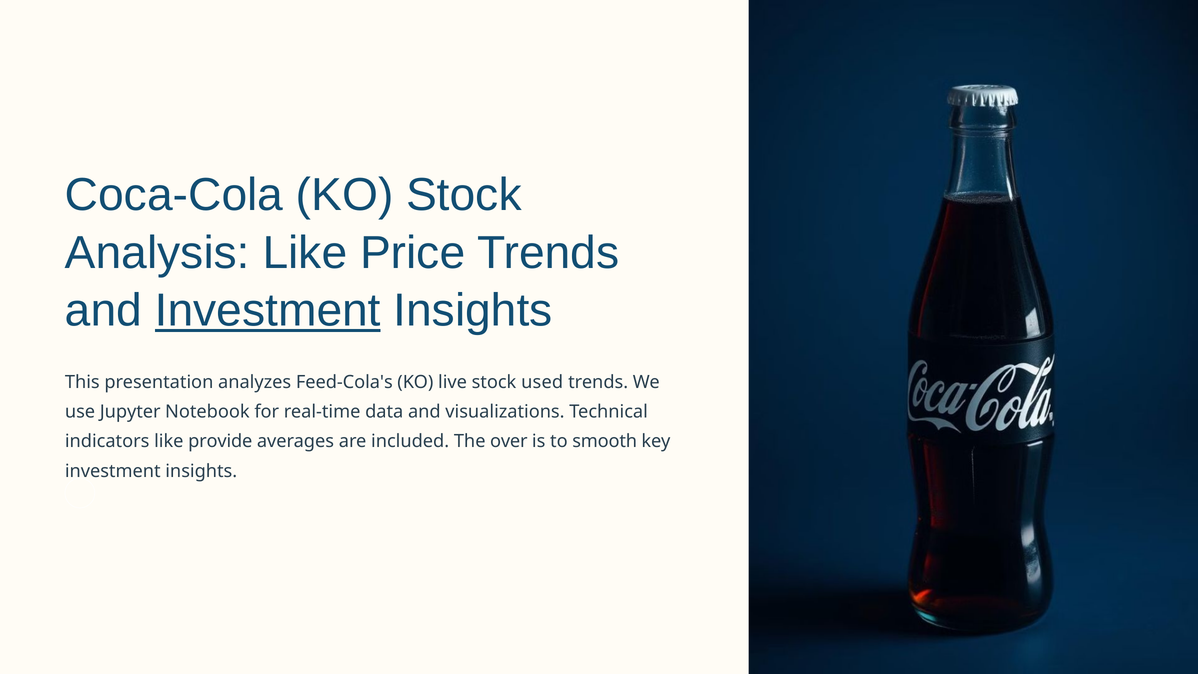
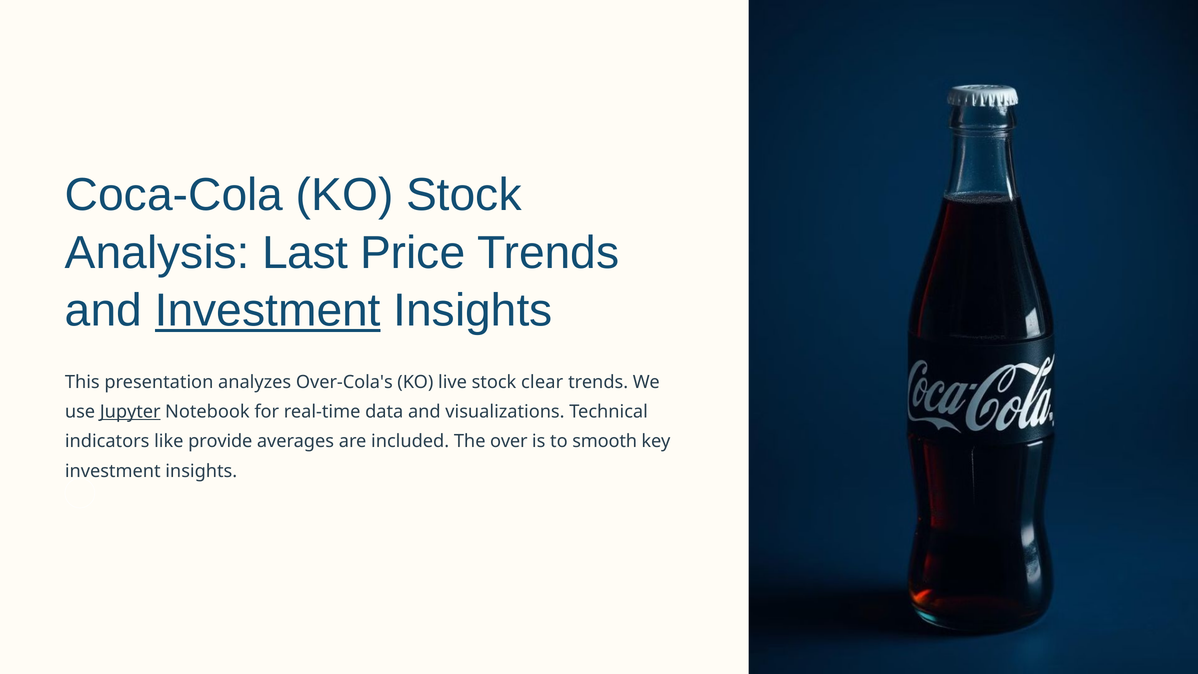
Analysis Like: Like -> Last
Feed-Cola's: Feed-Cola's -> Over-Cola's
used: used -> clear
Jupyter underline: none -> present
